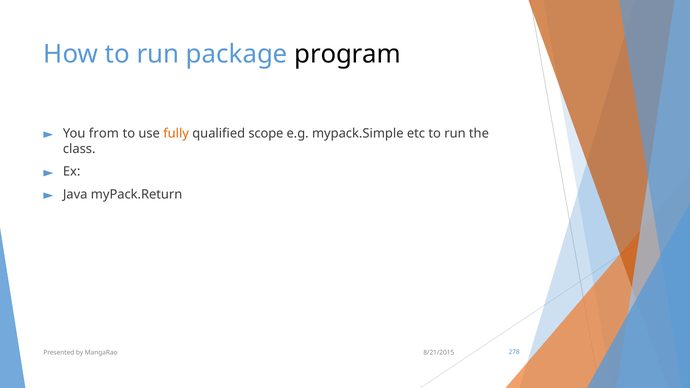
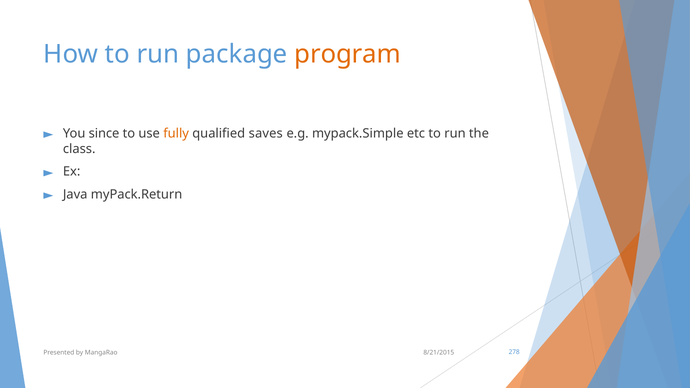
program colour: black -> orange
from: from -> since
scope: scope -> saves
